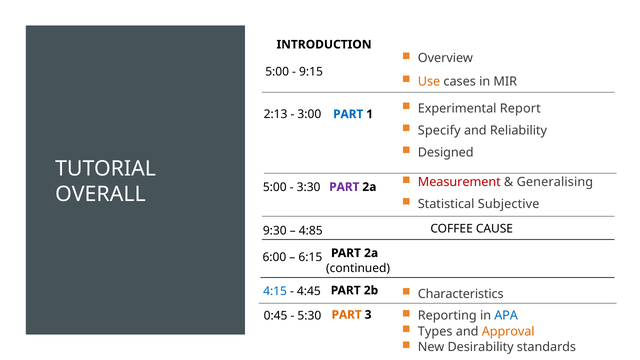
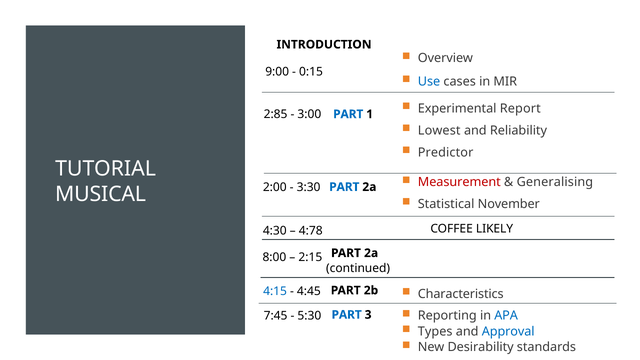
5:00 at (277, 72): 5:00 -> 9:00
9:15: 9:15 -> 0:15
Use colour: orange -> blue
2:13: 2:13 -> 2:85
Specify: Specify -> Lowest
Designed: Designed -> Predictor
5:00 at (275, 187): 5:00 -> 2:00
PART at (344, 187) colour: purple -> blue
OVERALL: OVERALL -> MUSICAL
Subjective: Subjective -> November
9:30: 9:30 -> 4:30
4:85: 4:85 -> 4:78
CAUSE: CAUSE -> LIKELY
6:00: 6:00 -> 8:00
6:15: 6:15 -> 2:15
0:45: 0:45 -> 7:45
PART at (347, 315) colour: orange -> blue
Approval colour: orange -> blue
